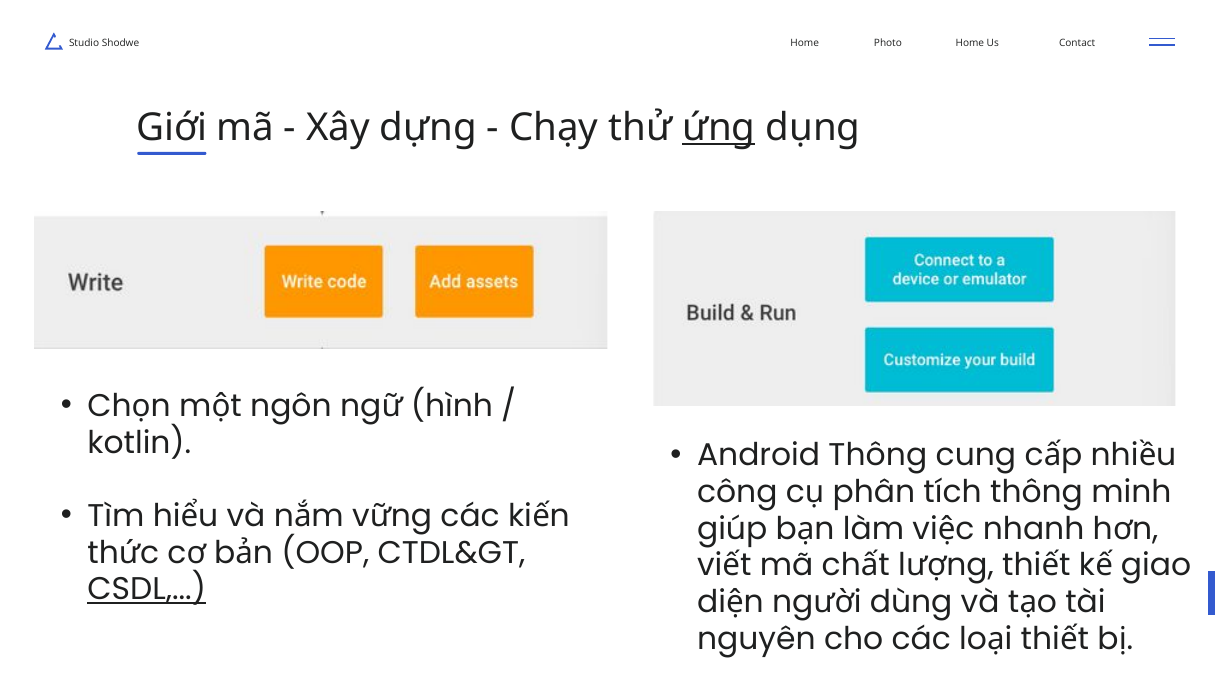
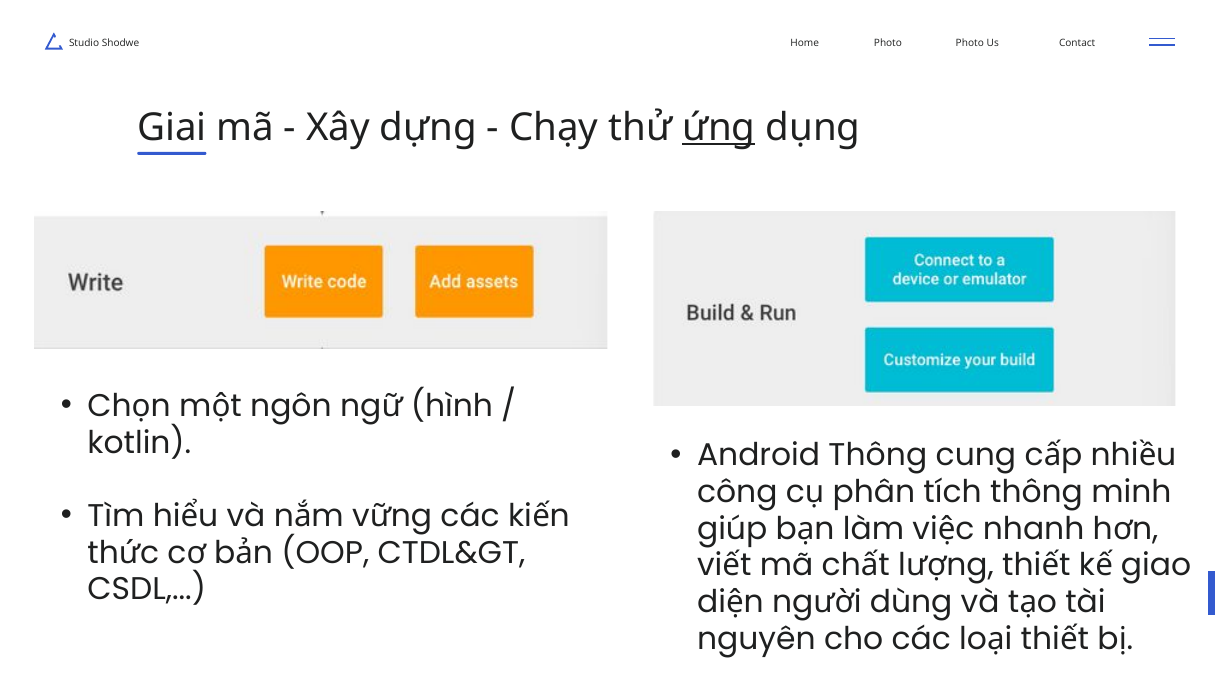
Home at (970, 43): Home -> Photo
Giới: Giới -> Giai
CSDL underline: present -> none
